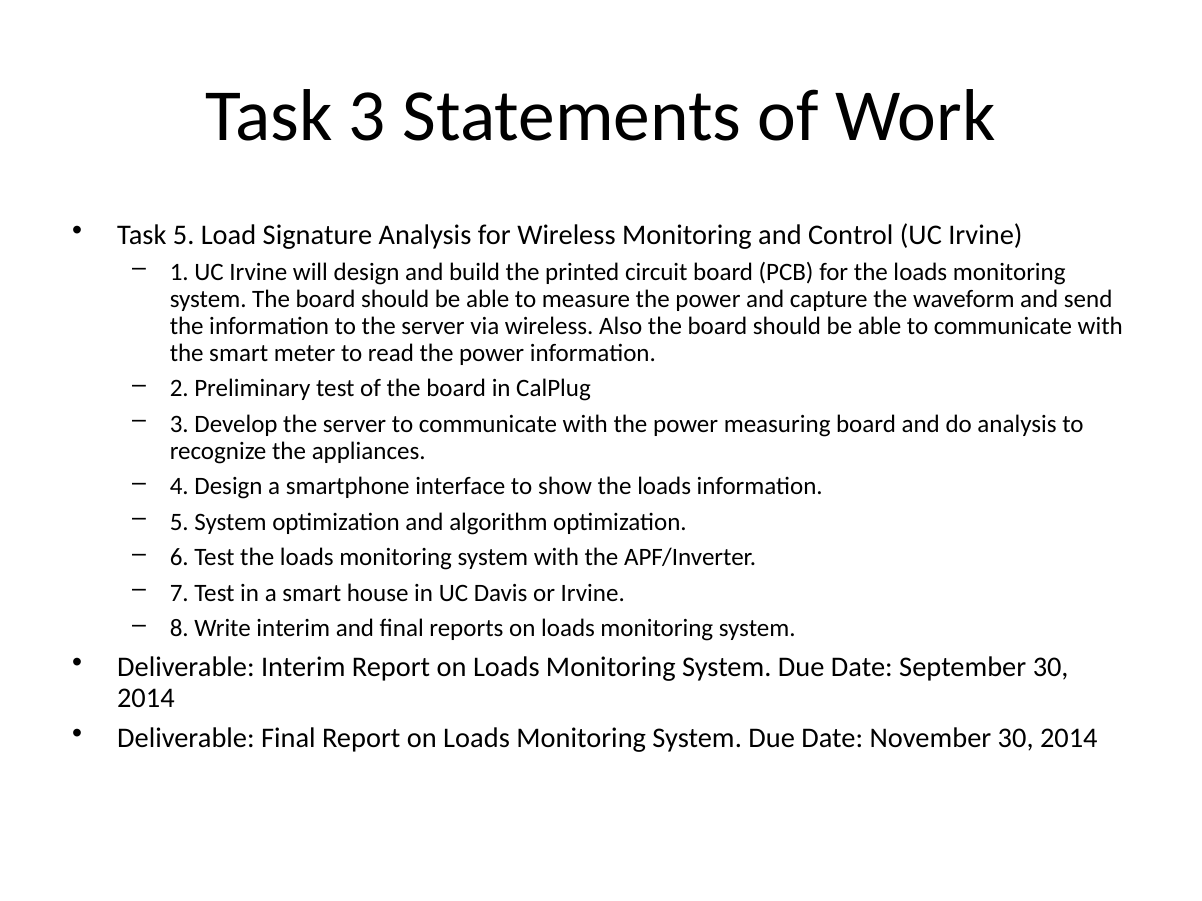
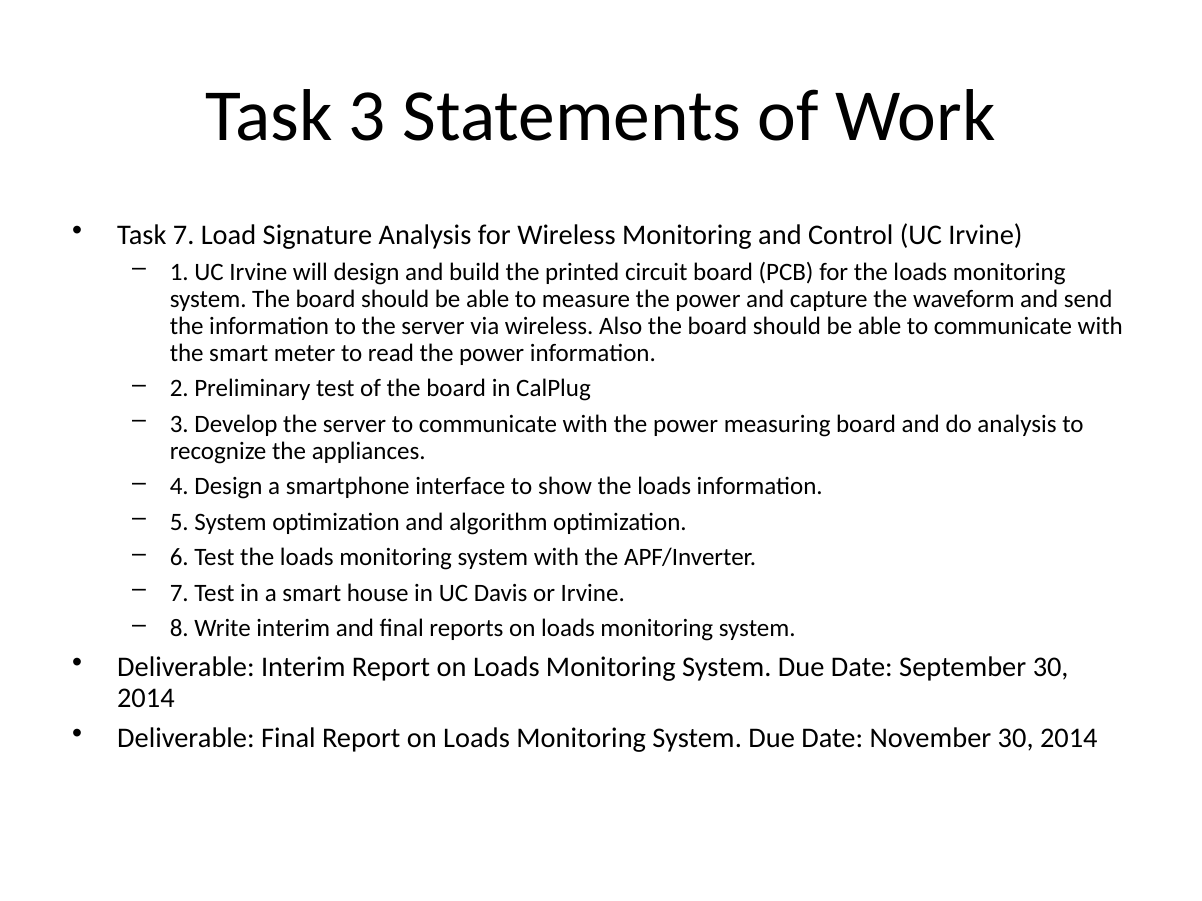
Task 5: 5 -> 7
